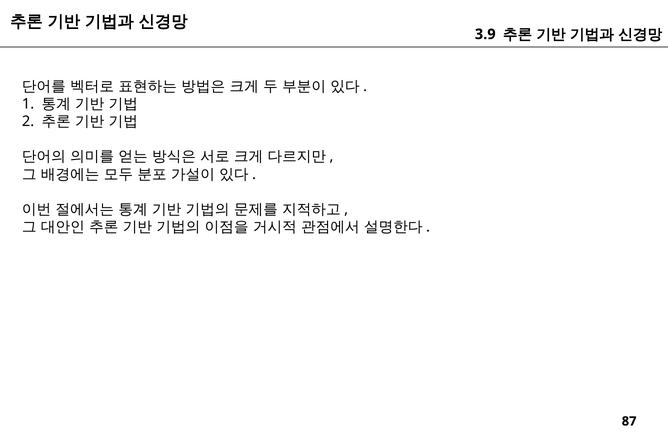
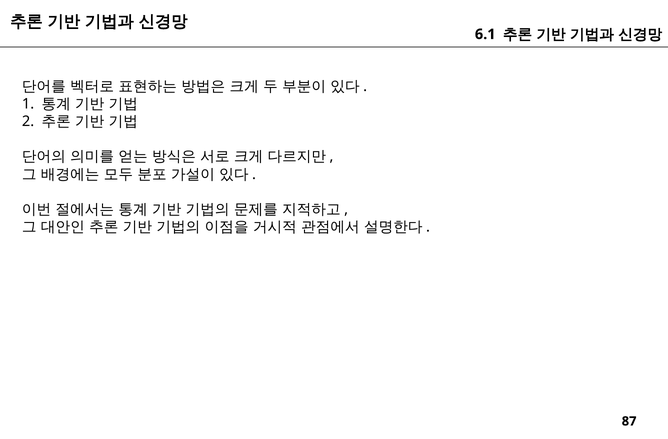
3.9: 3.9 -> 6.1
